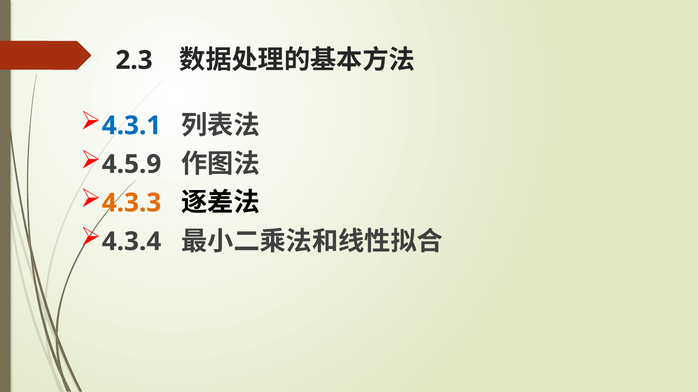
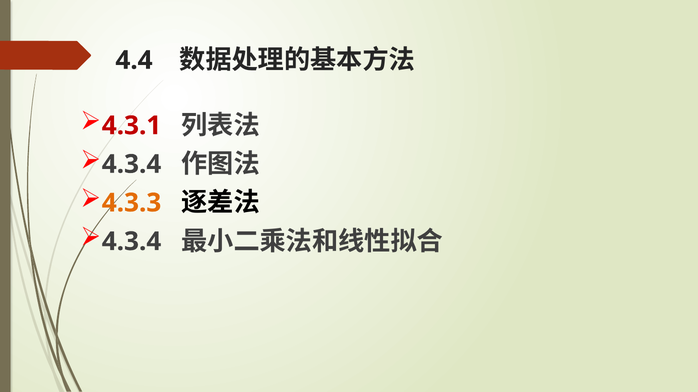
2.3: 2.3 -> 4.4
4.3.1 colour: blue -> red
4.5.9 at (132, 164): 4.5.9 -> 4.3.4
